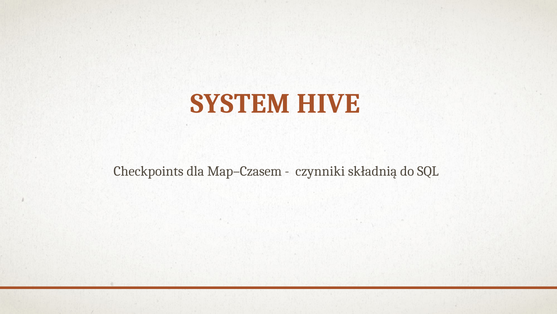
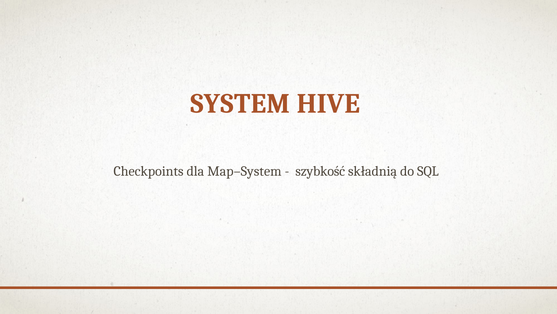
Map–Czasem: Map–Czasem -> Map–System
czynniki: czynniki -> szybkość
